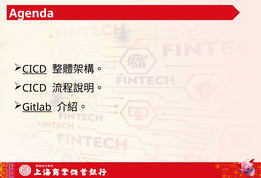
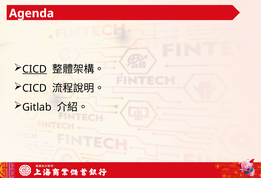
Gitlab underline: present -> none
